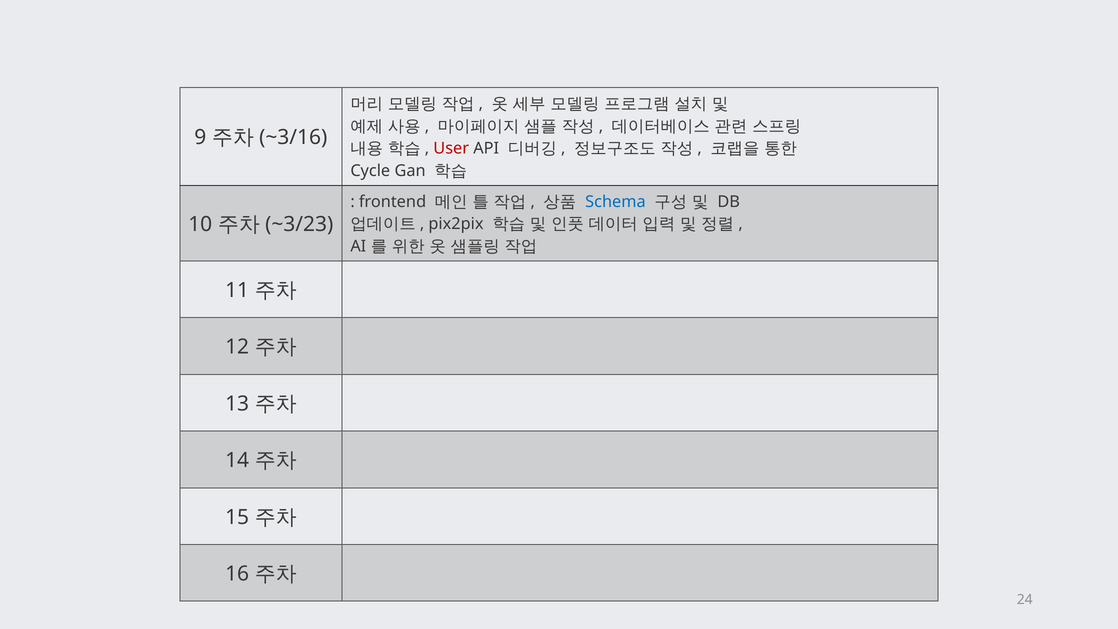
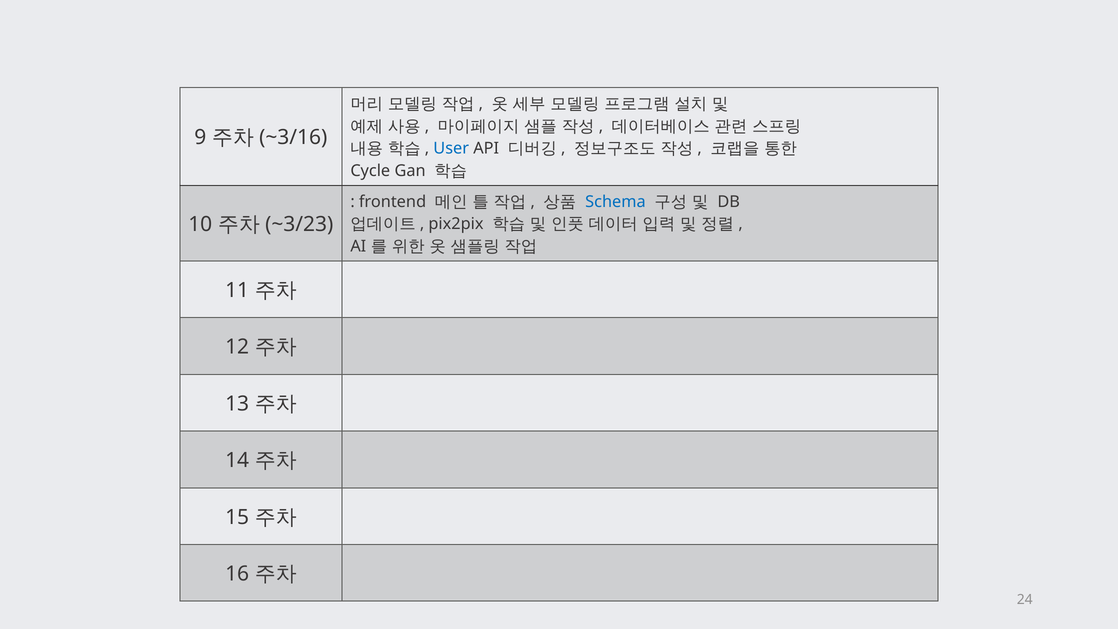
User colour: red -> blue
